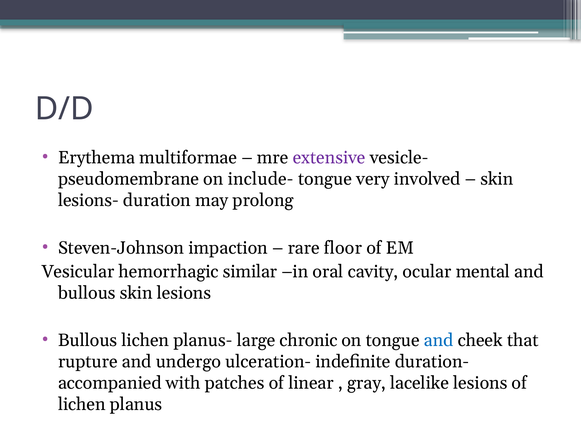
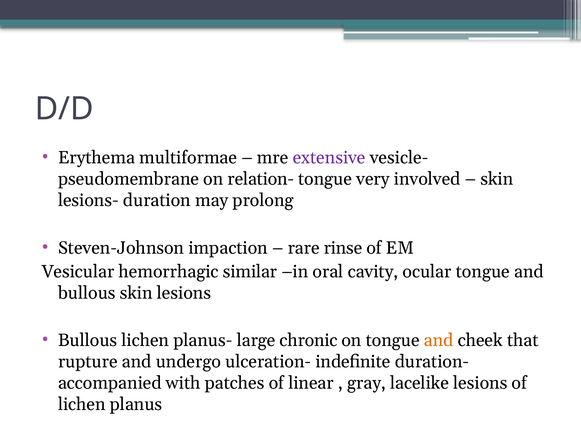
include-: include- -> relation-
floor: floor -> rinse
ocular mental: mental -> tongue
and at (439, 340) colour: blue -> orange
